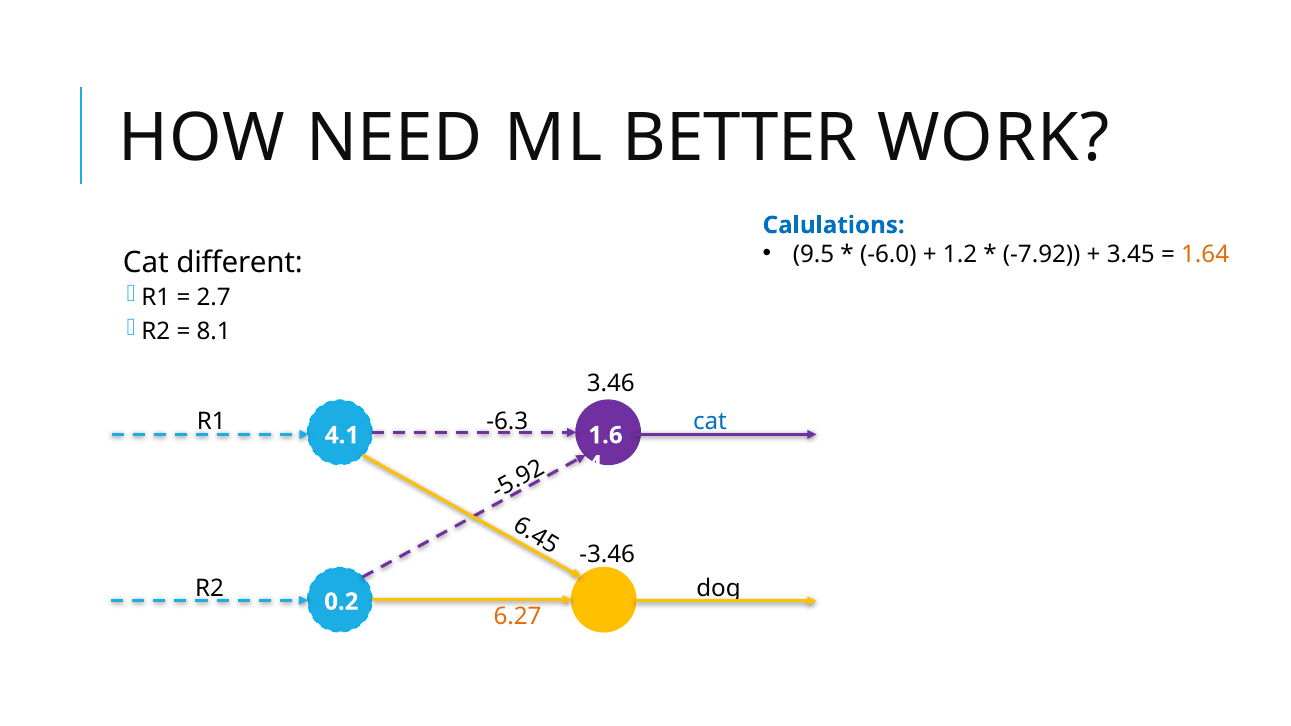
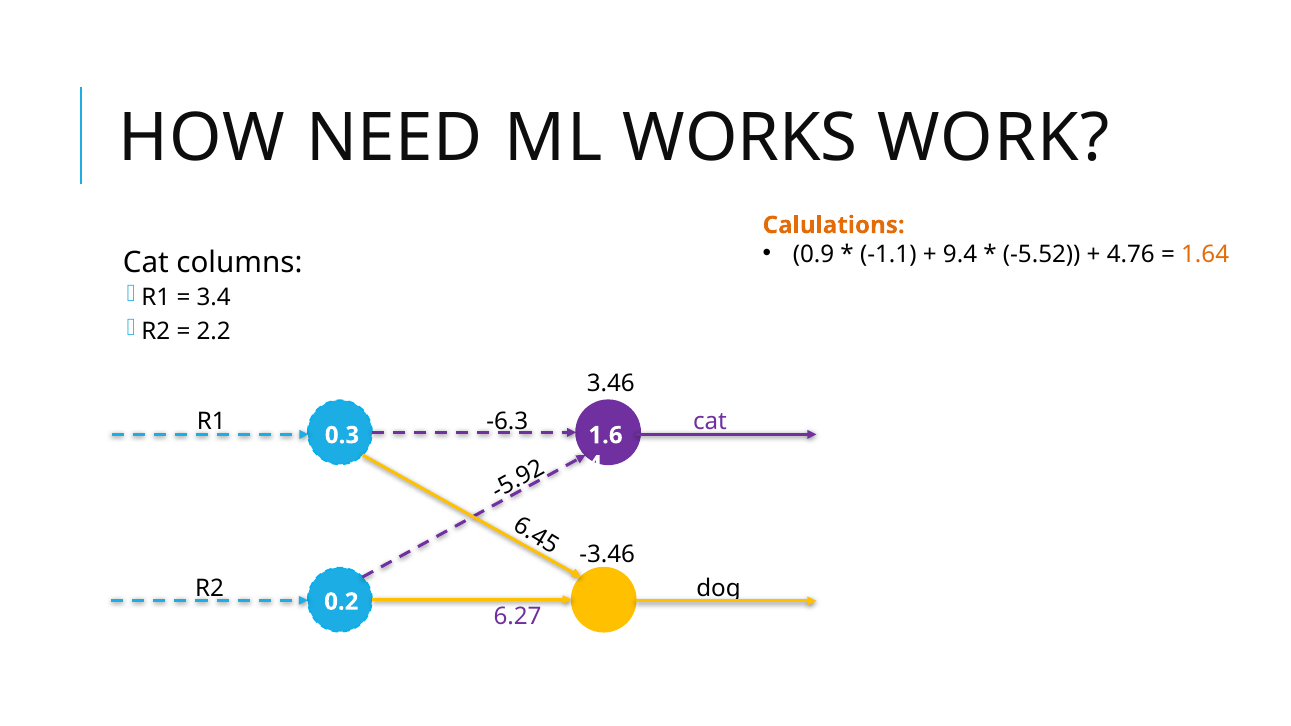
BETTER: BETTER -> WORKS
Calulations colour: blue -> orange
9.5: 9.5 -> 0.9
-6.0: -6.0 -> -1.1
1.2: 1.2 -> 9.4
-7.92: -7.92 -> -5.52
3.45: 3.45 -> 4.76
different: different -> columns
2.7: 2.7 -> 3.4
8.1: 8.1 -> 2.2
cat at (710, 421) colour: blue -> purple
4.1: 4.1 -> 0.3
6.27 colour: orange -> purple
